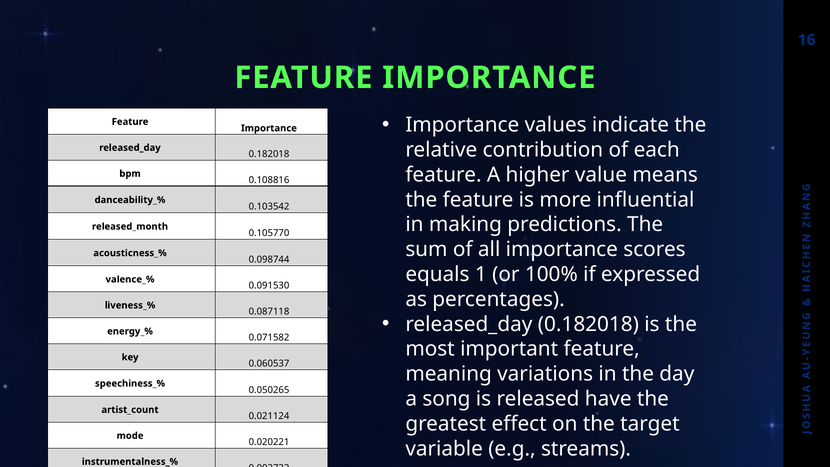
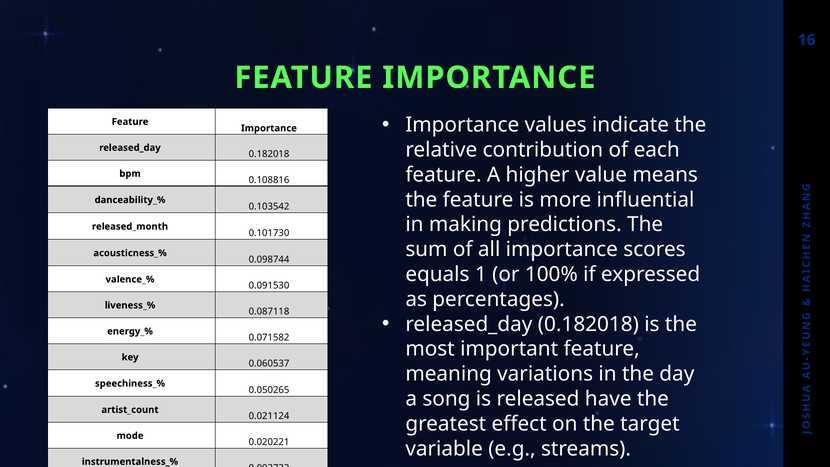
0.105770: 0.105770 -> 0.101730
